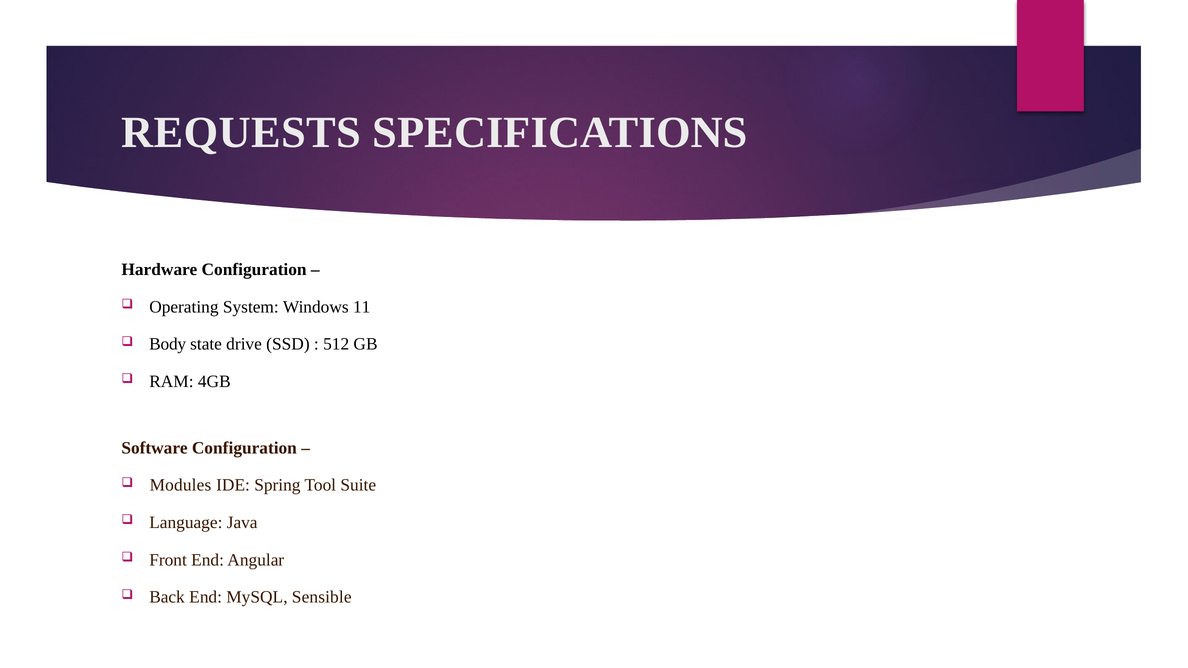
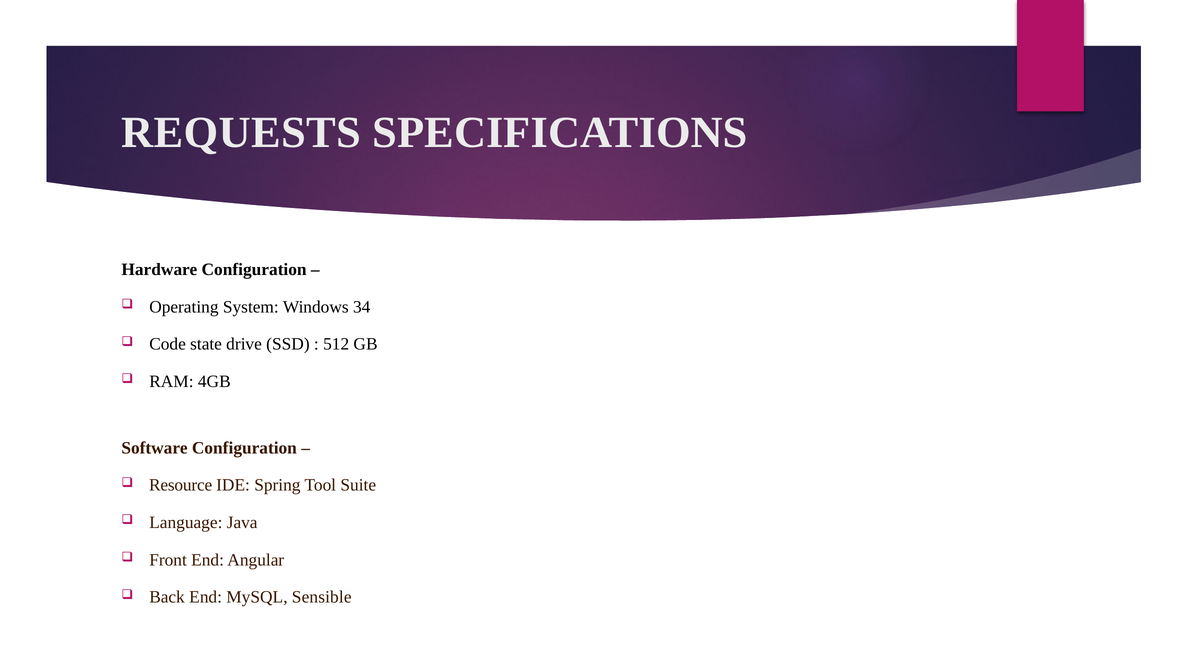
11: 11 -> 34
Body: Body -> Code
Modules: Modules -> Resource
